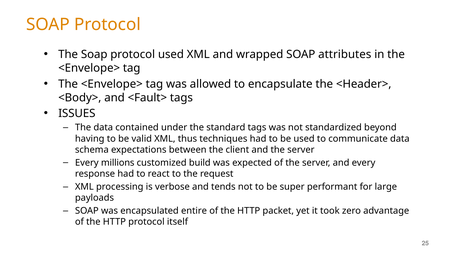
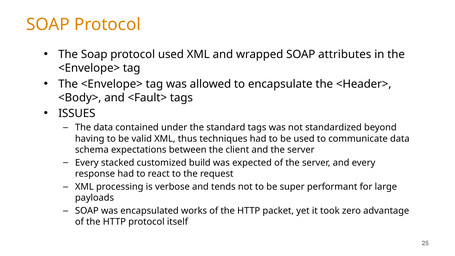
millions: millions -> stacked
entire: entire -> works
